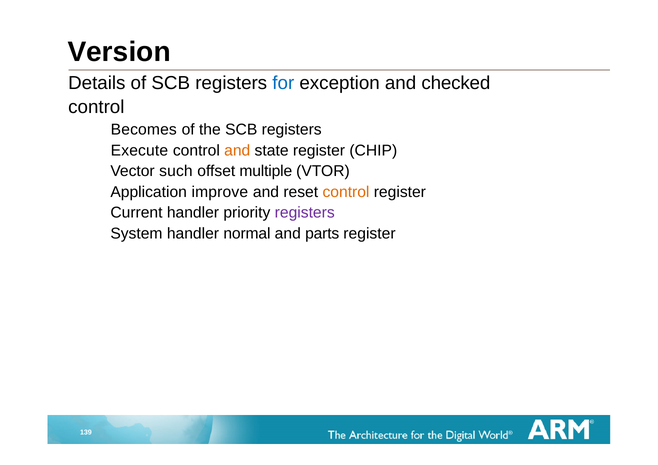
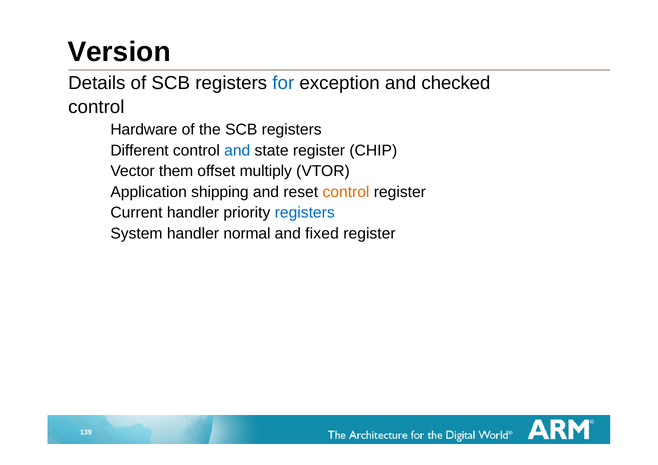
Becomes: Becomes -> Hardware
Execute: Execute -> Different
and at (237, 150) colour: orange -> blue
such: such -> them
multiple: multiple -> multiply
improve: improve -> shipping
registers at (305, 213) colour: purple -> blue
parts: parts -> fixed
